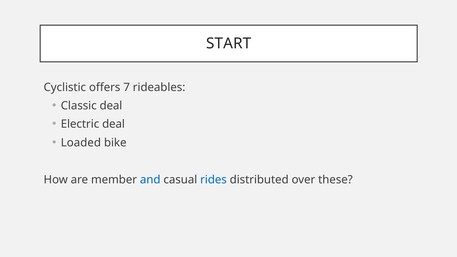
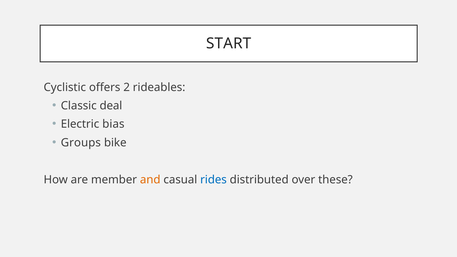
7: 7 -> 2
Electric deal: deal -> bias
Loaded: Loaded -> Groups
and colour: blue -> orange
